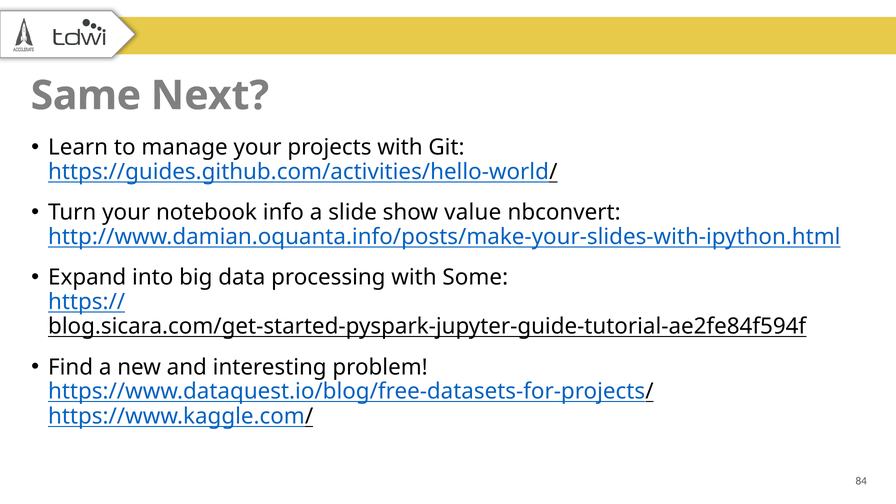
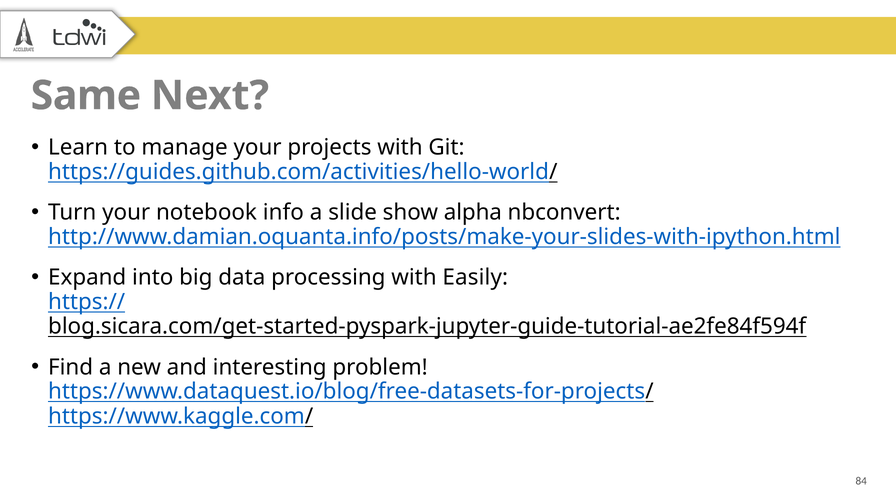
value: value -> alpha
Some: Some -> Easily
